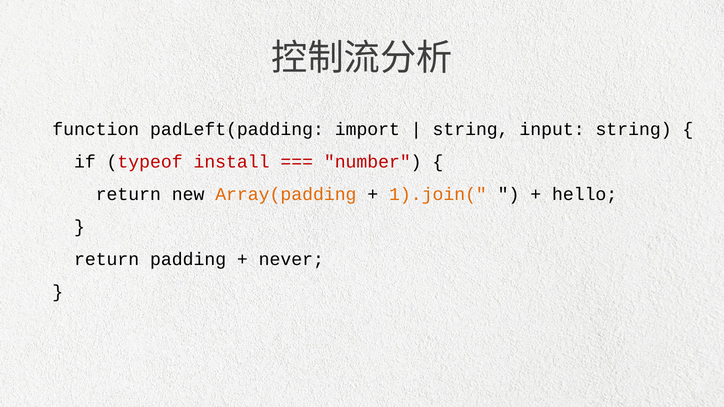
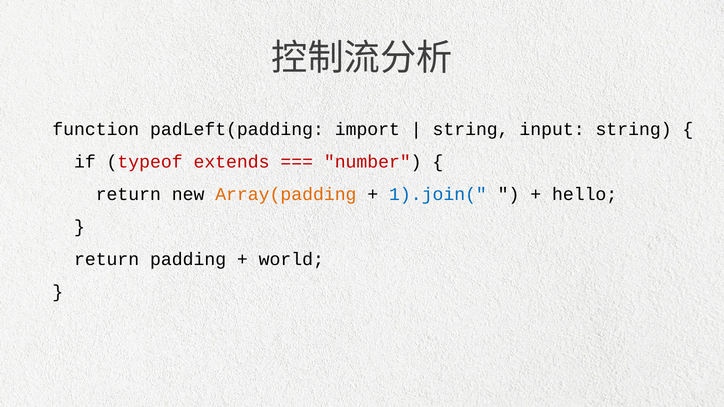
install: install -> extends
1).join( colour: orange -> blue
never: never -> world
